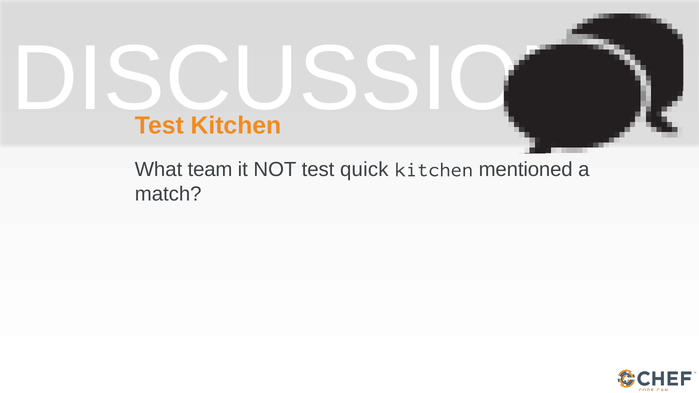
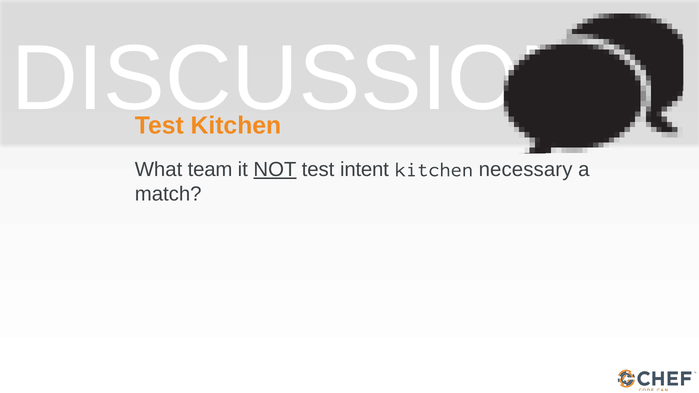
NOT underline: none -> present
quick: quick -> intent
mentioned: mentioned -> necessary
